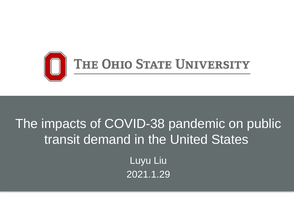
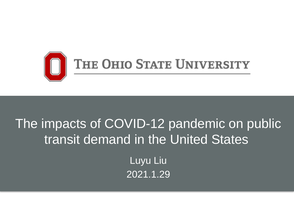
COVID-38: COVID-38 -> COVID-12
